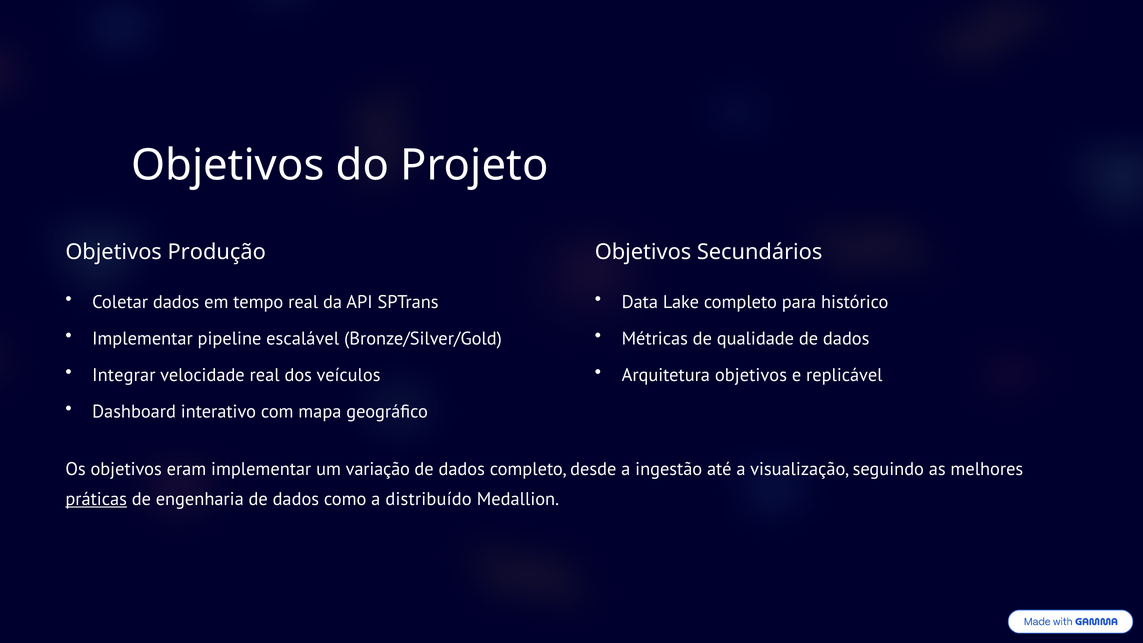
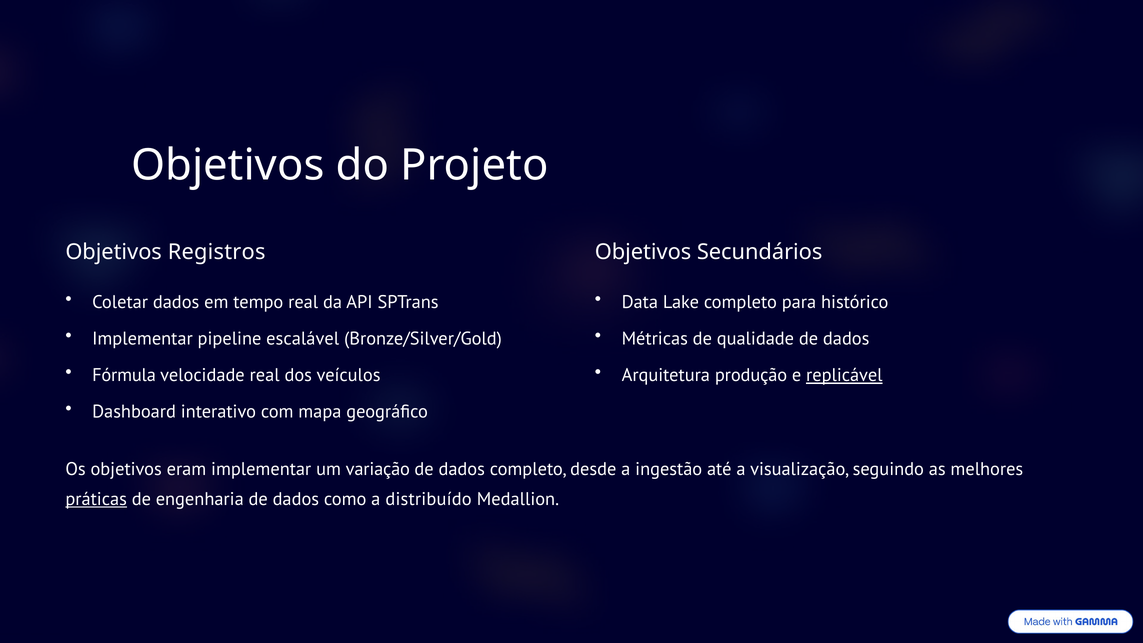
Produção: Produção -> Registros
Integrar: Integrar -> Fórmula
Arquitetura objetivos: objetivos -> produção
replicável underline: none -> present
